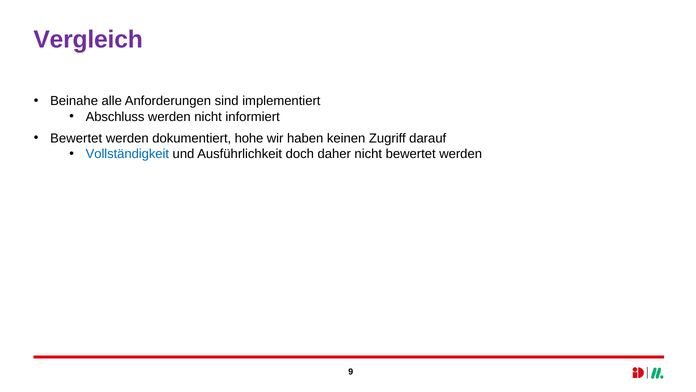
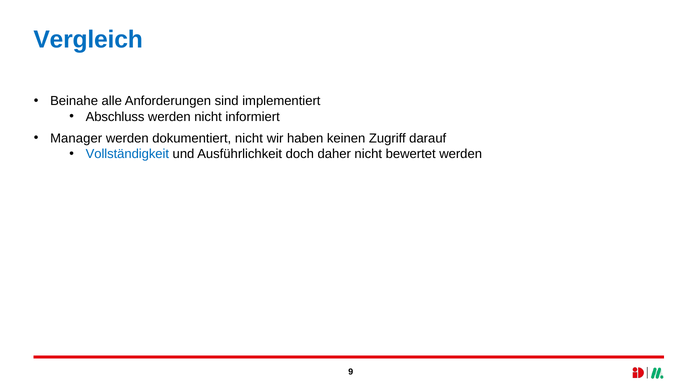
Vergleich colour: purple -> blue
Bewertet at (76, 138): Bewertet -> Manager
dokumentiert hohe: hohe -> nicht
